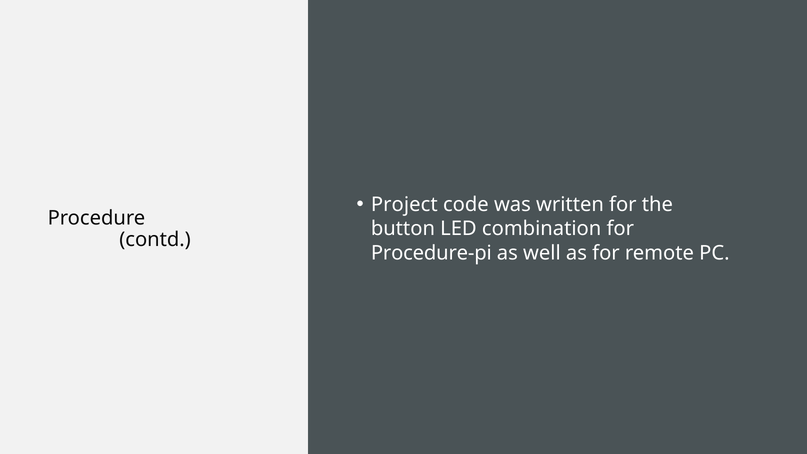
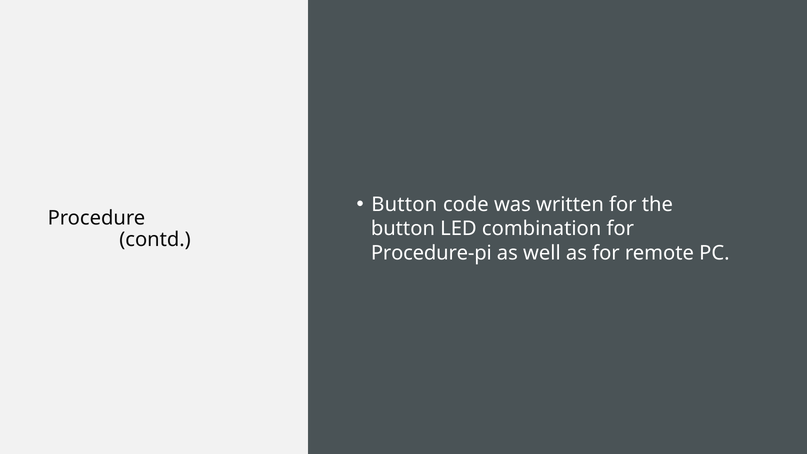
Project at (404, 205): Project -> Button
